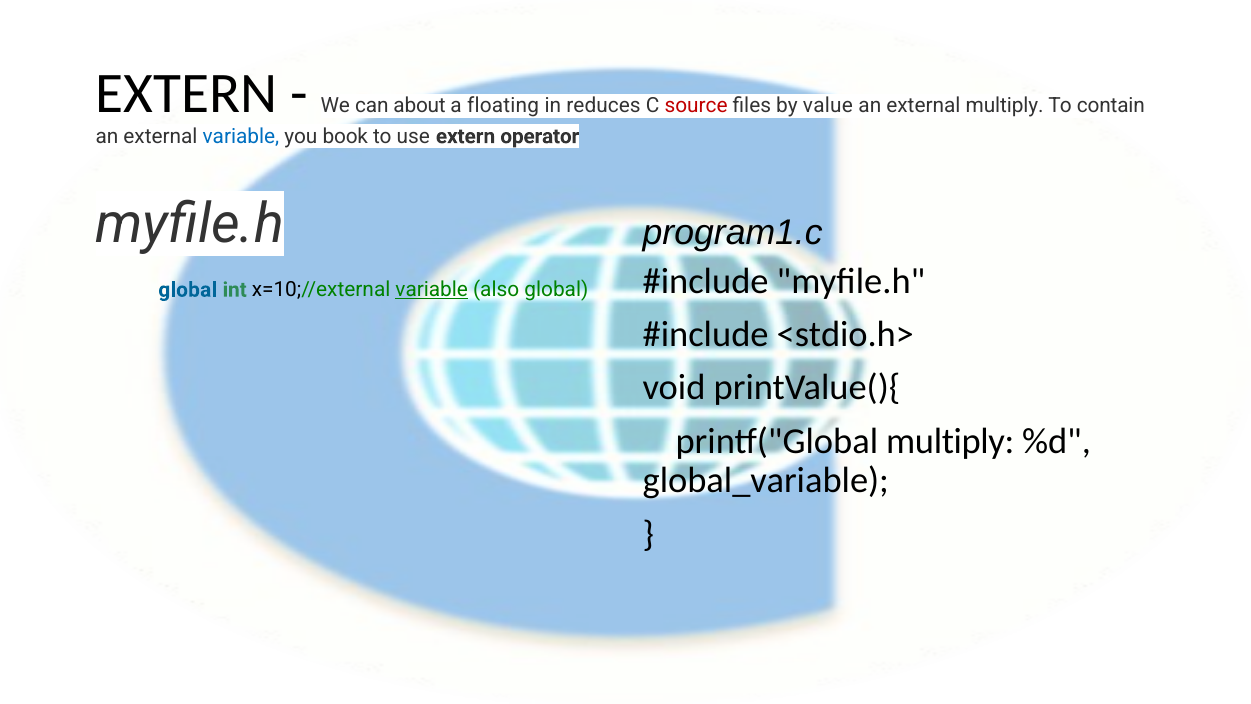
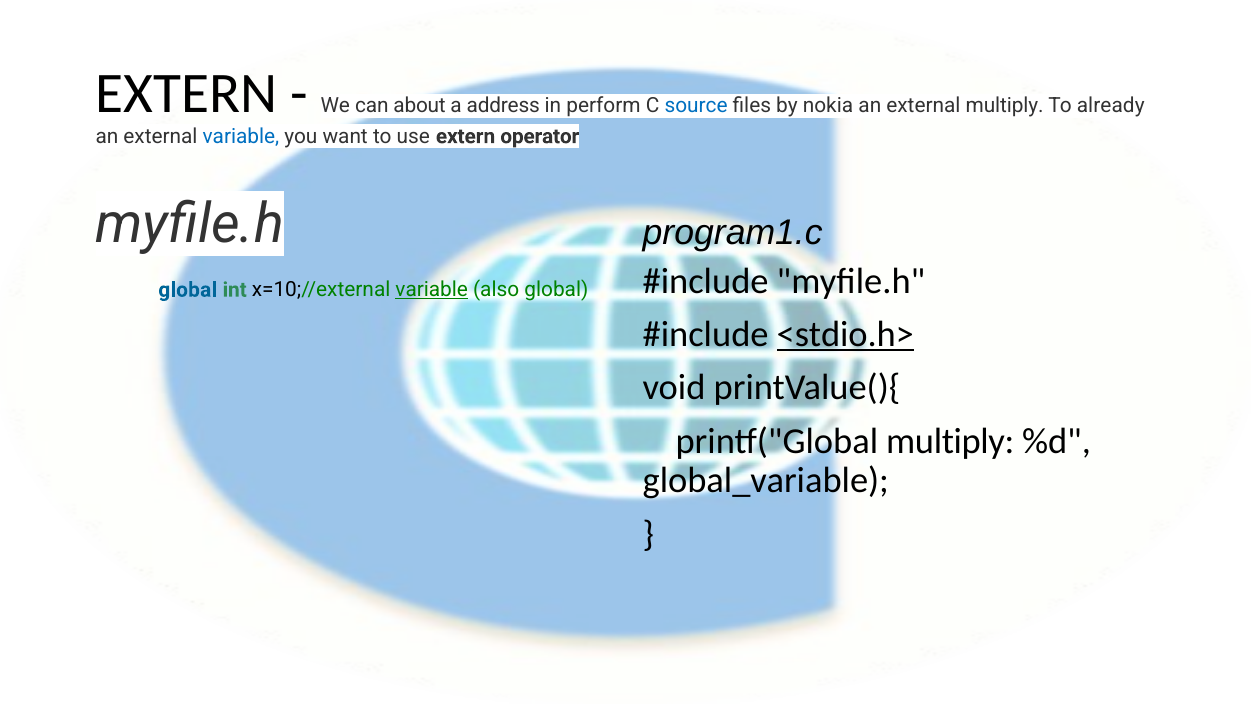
floating: floating -> address
reduces: reduces -> perform
source colour: red -> blue
value: value -> nokia
contain: contain -> already
book: book -> want
<stdio.h> underline: none -> present
